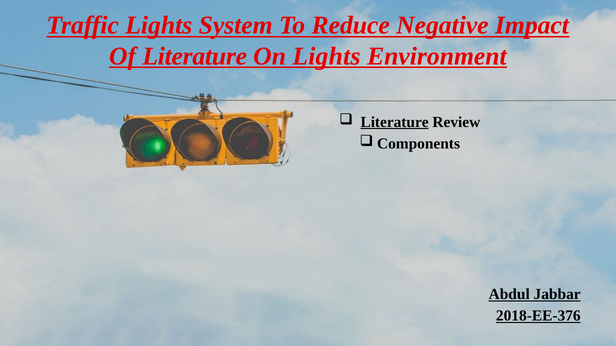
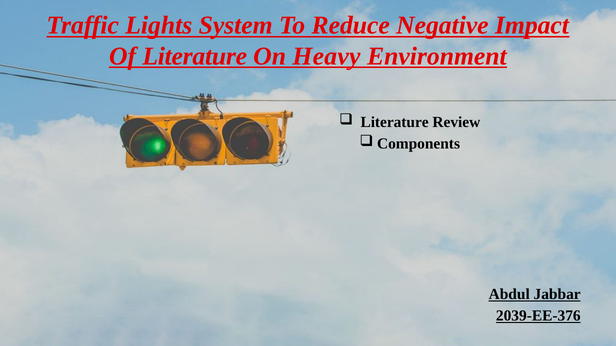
On Lights: Lights -> Heavy
Literature at (395, 122) underline: present -> none
2018-EE-376: 2018-EE-376 -> 2039-EE-376
